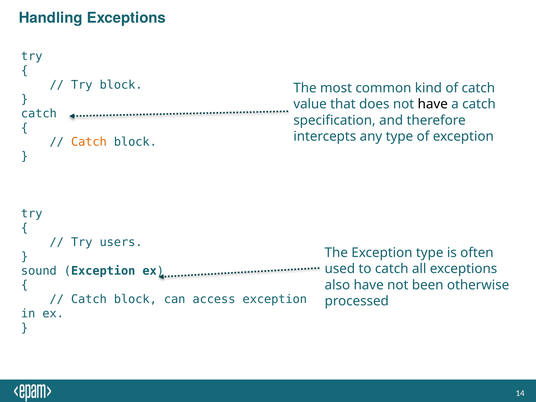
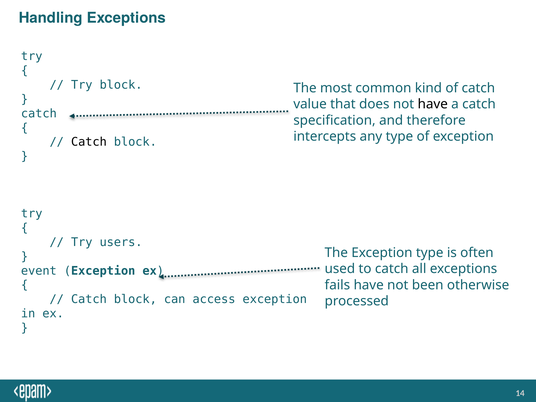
Catch at (89, 142) colour: orange -> black
sound: sound -> event
also: also -> fails
